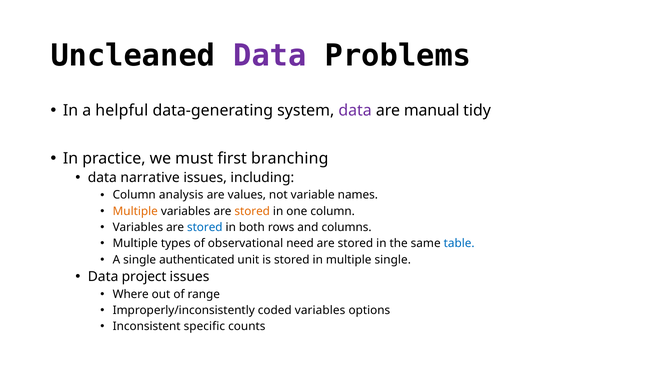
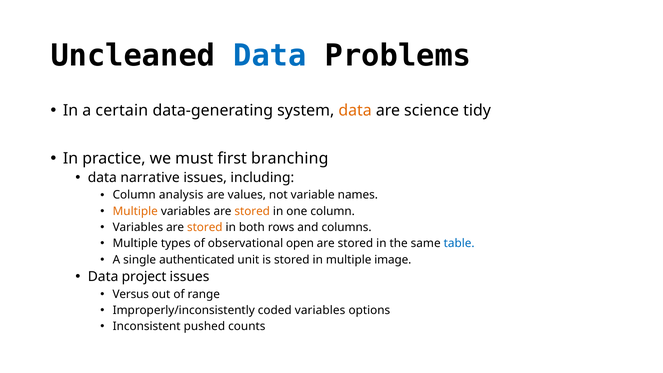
Data at (270, 56) colour: purple -> blue
helpful: helpful -> certain
data at (355, 110) colour: purple -> orange
manual: manual -> science
stored at (205, 227) colour: blue -> orange
need: need -> open
multiple single: single -> image
Where: Where -> Versus
specific: specific -> pushed
